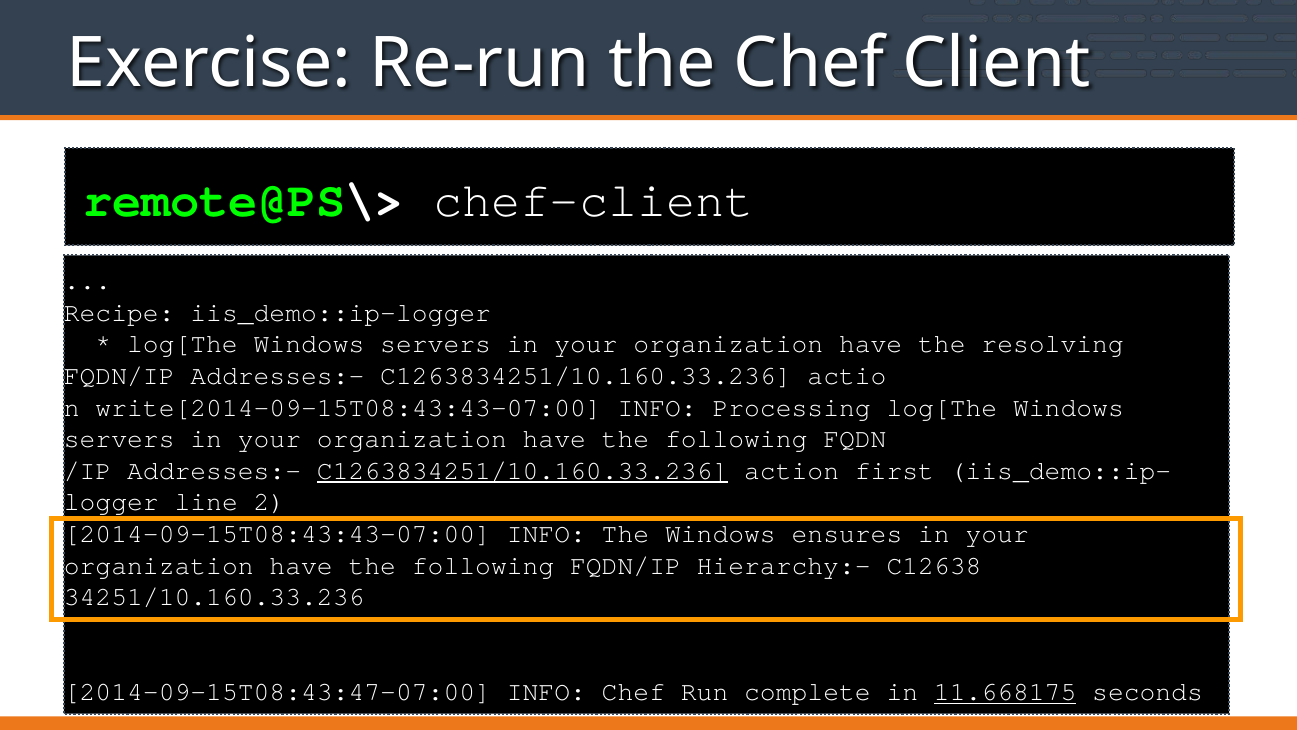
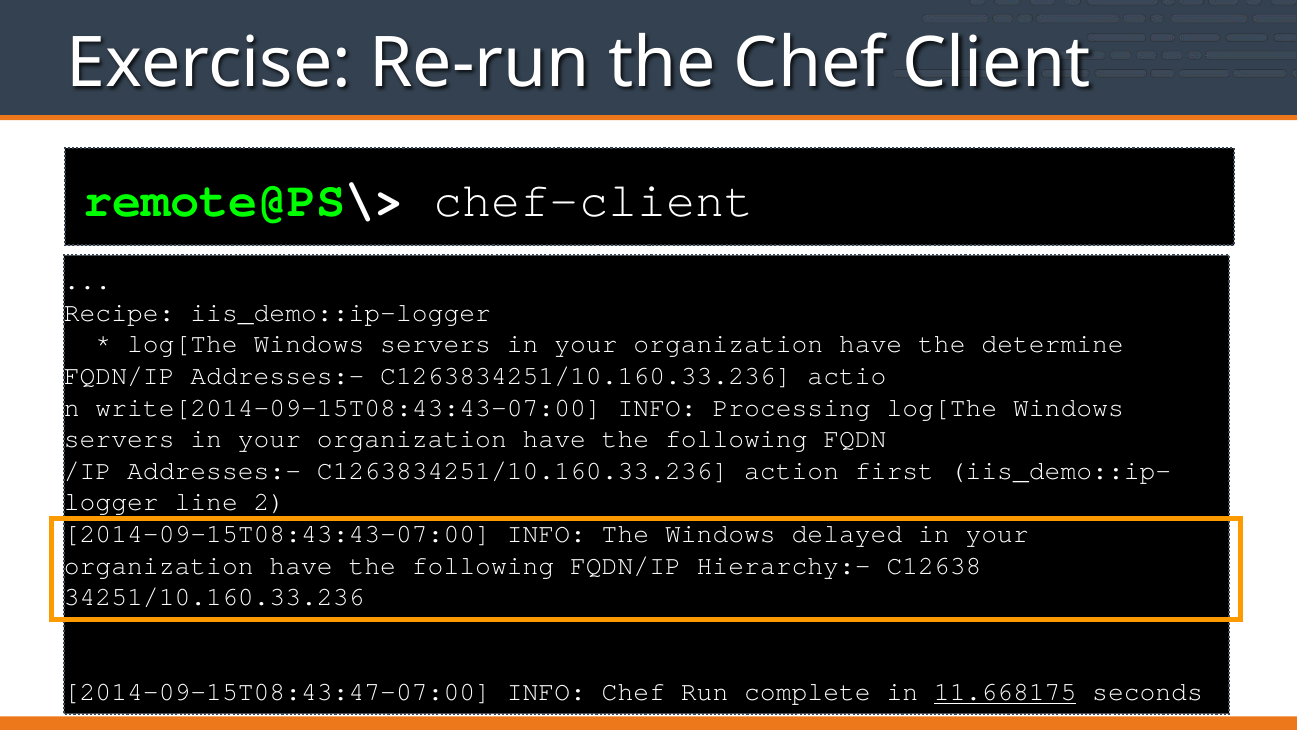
resolving: resolving -> determine
C1263834251/10.160.33.236 at (523, 470) underline: present -> none
ensures: ensures -> delayed
